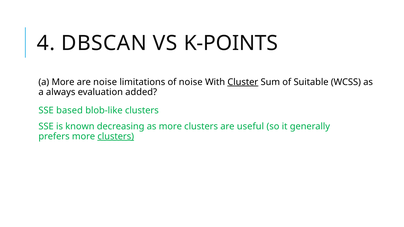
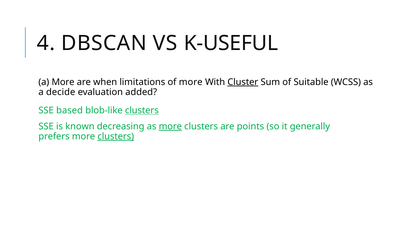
K-POINTS: K-POINTS -> K-USEFUL
are noise: noise -> when
of noise: noise -> more
always: always -> decide
clusters at (142, 111) underline: none -> present
more at (170, 127) underline: none -> present
useful: useful -> points
